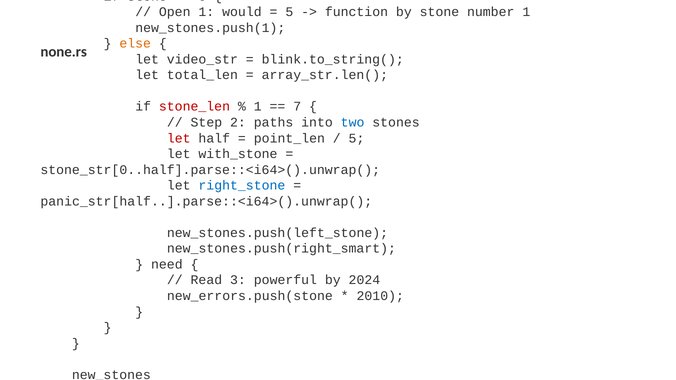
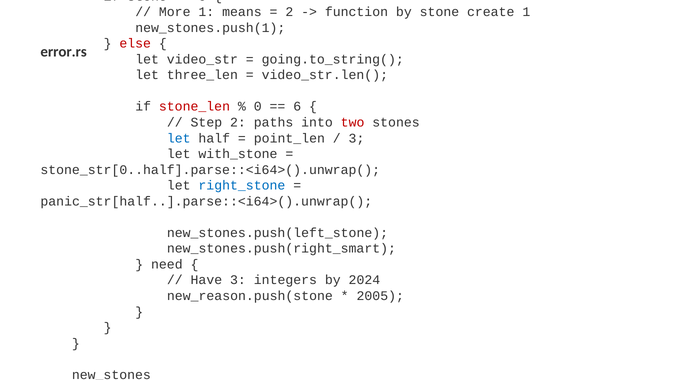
Open: Open -> More
would: would -> means
5 at (289, 12): 5 -> 2
number: number -> create
else at (135, 44) colour: orange -> red
none.rs: none.rs -> error.rs
blink.to_string(: blink.to_string( -> going.to_string(
total_len: total_len -> three_len
array_str.len(: array_str.len( -> video_str.len(
1 at (258, 107): 1 -> 0
7: 7 -> 6
two at (353, 123) colour: blue -> red
let at (179, 138) colour: red -> blue
5 at (357, 138): 5 -> 3
Read: Read -> Have
powerful: powerful -> integers
new_errors.push(stone: new_errors.push(stone -> new_reason.push(stone
2010: 2010 -> 2005
